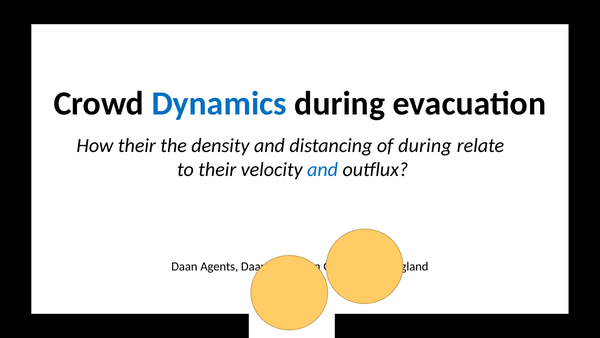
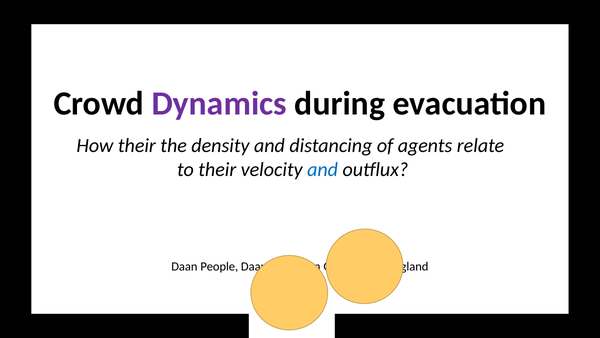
Dynamics colour: blue -> purple
of during: during -> agents
Agents: Agents -> People
